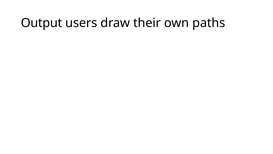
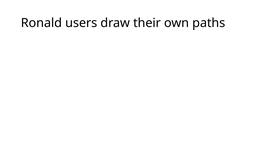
Output: Output -> Ronald
